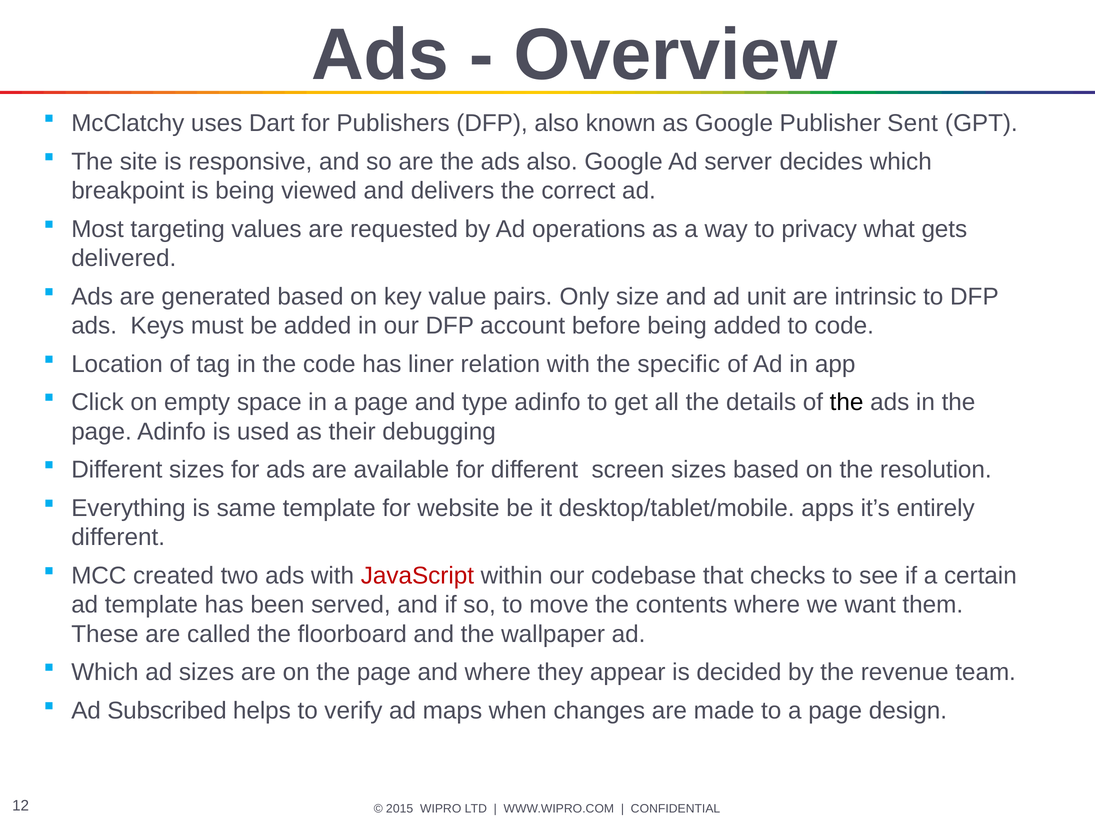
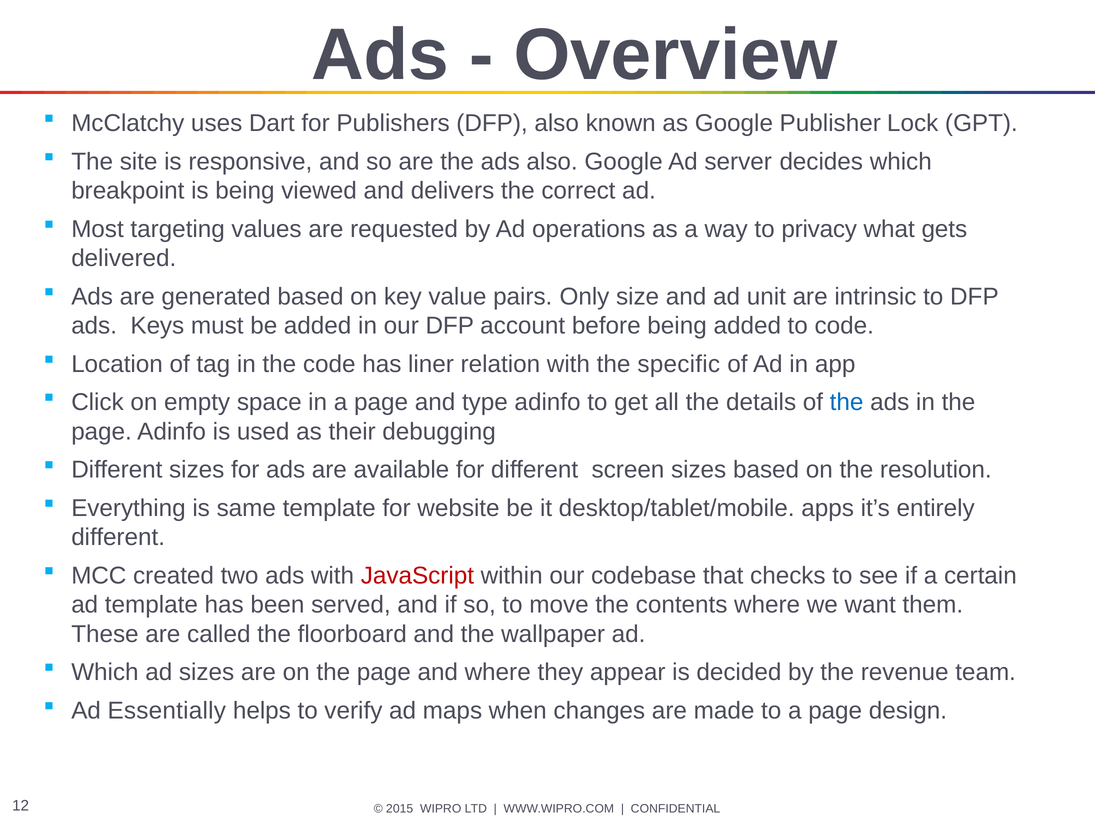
Sent: Sent -> Lock
the at (847, 402) colour: black -> blue
Subscribed: Subscribed -> Essentially
